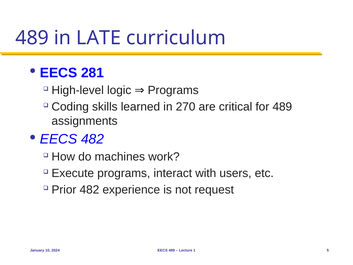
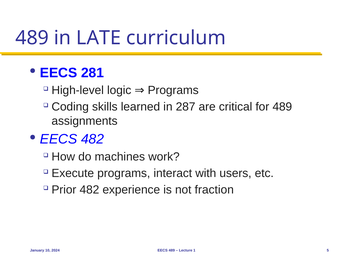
270: 270 -> 287
request: request -> fraction
